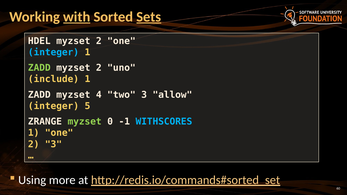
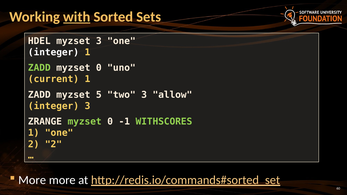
Sets underline: present -> none
2 at (99, 41): 2 -> 3
integer at (53, 52) colour: light blue -> white
2 at (99, 68): 2 -> 0
include: include -> current
4: 4 -> 5
integer 5: 5 -> 3
WITHSCORES colour: light blue -> light green
2 3: 3 -> 2
Using at (32, 180): Using -> More
